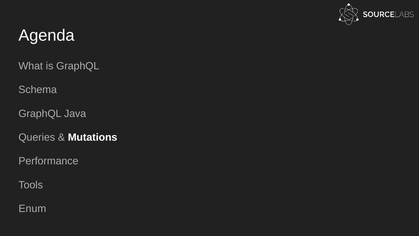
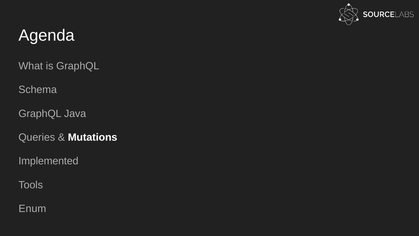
Performance: Performance -> Implemented
